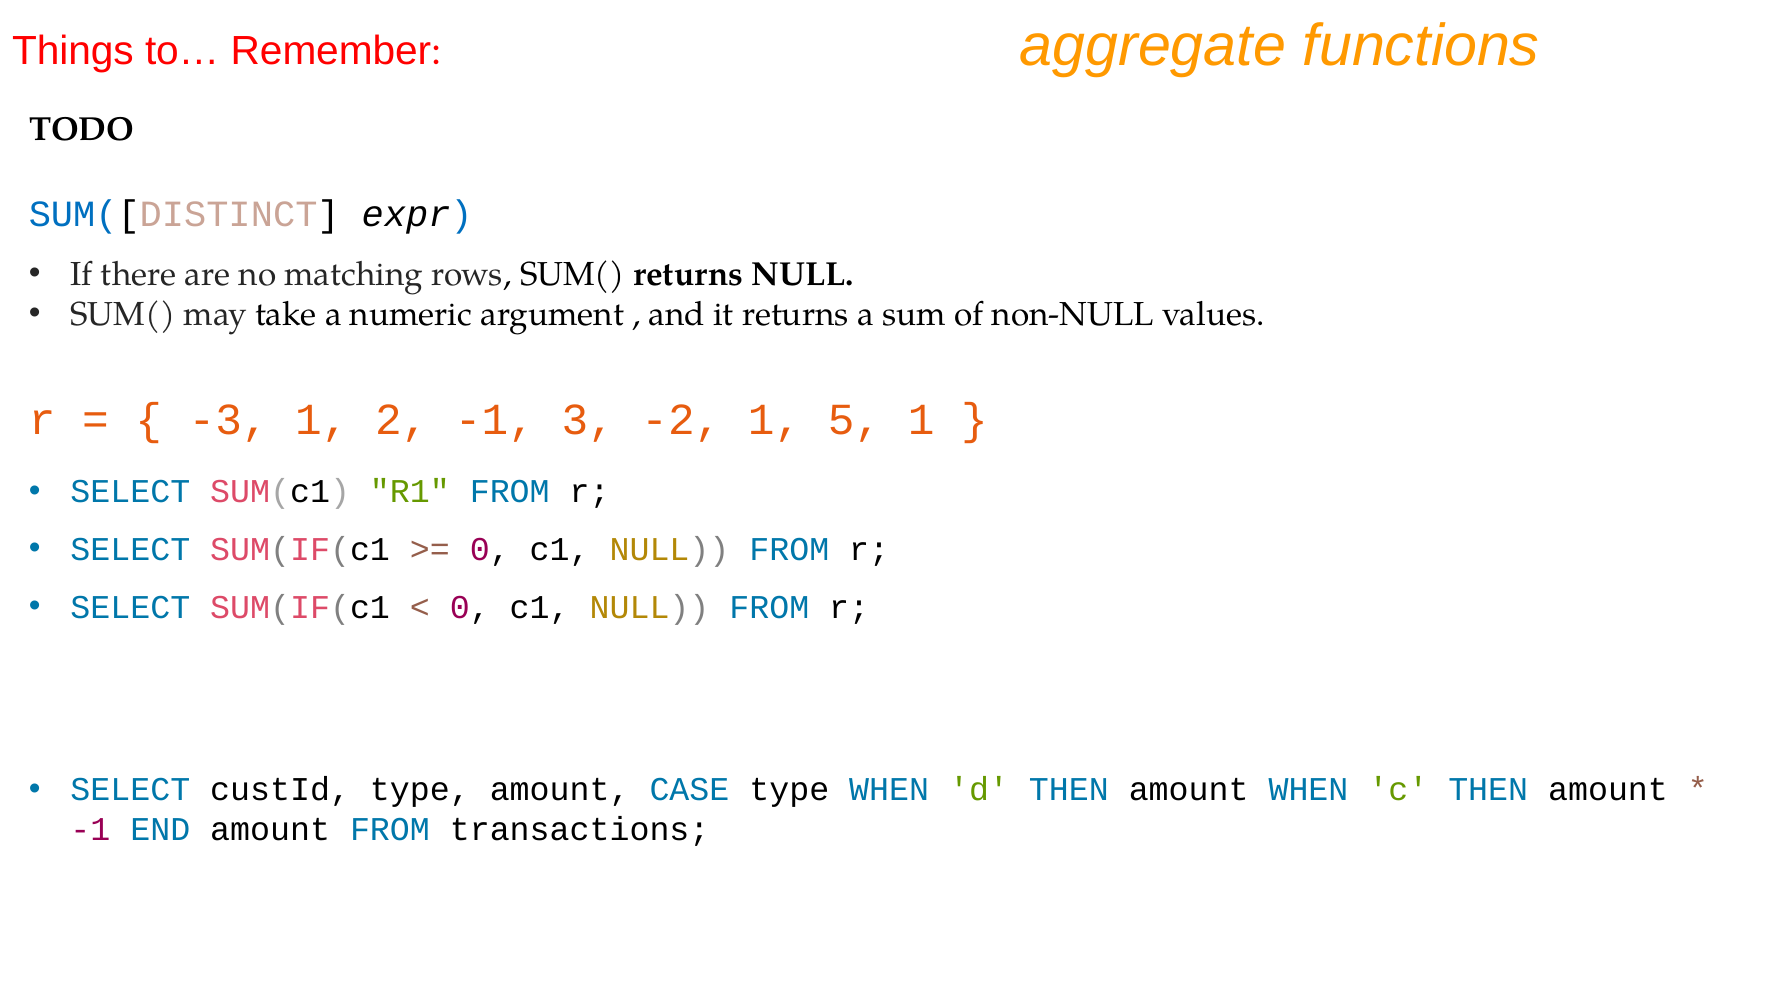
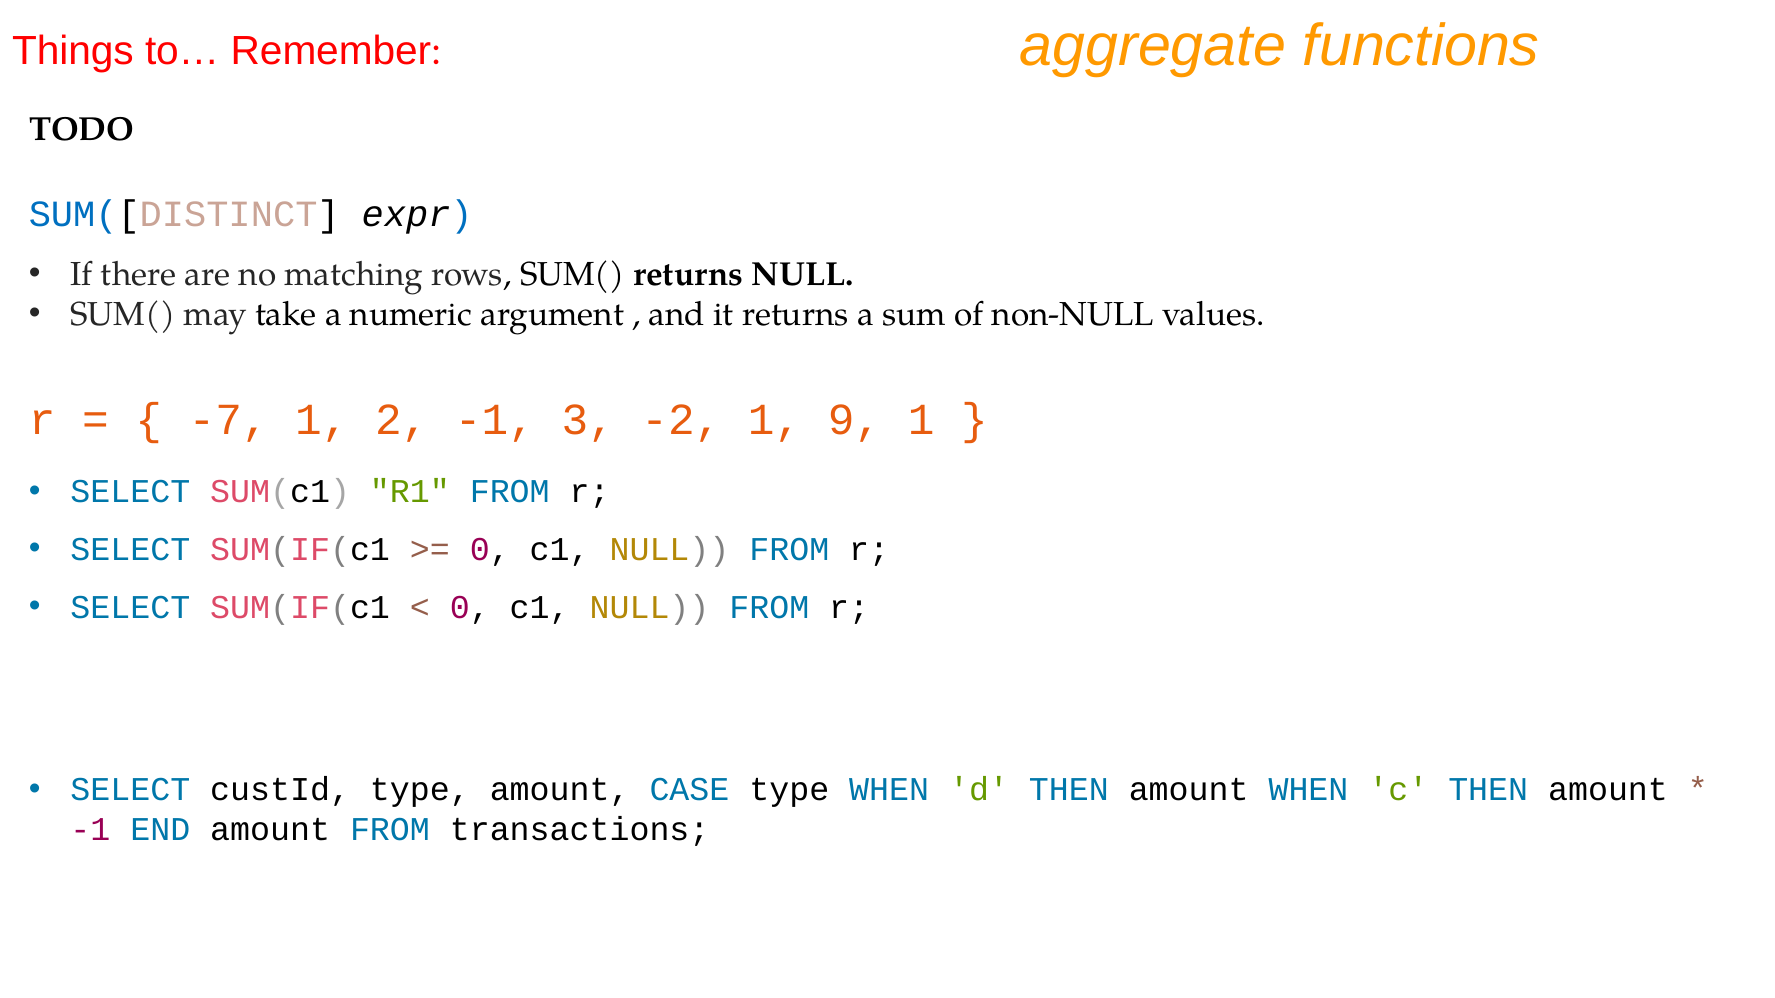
-3: -3 -> -7
5: 5 -> 9
